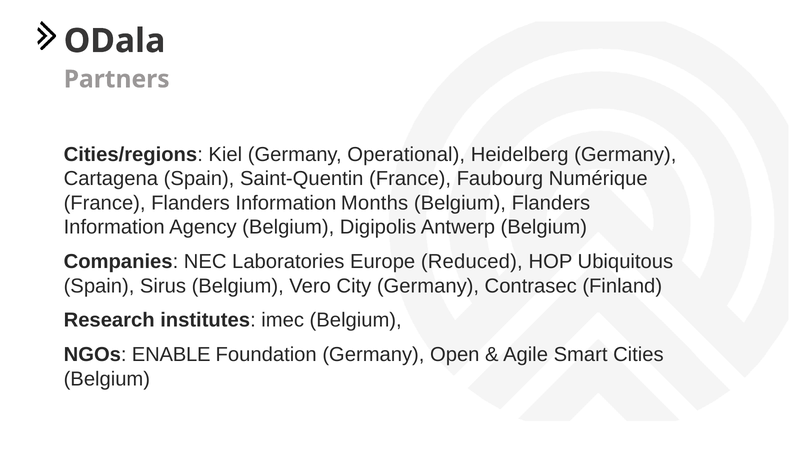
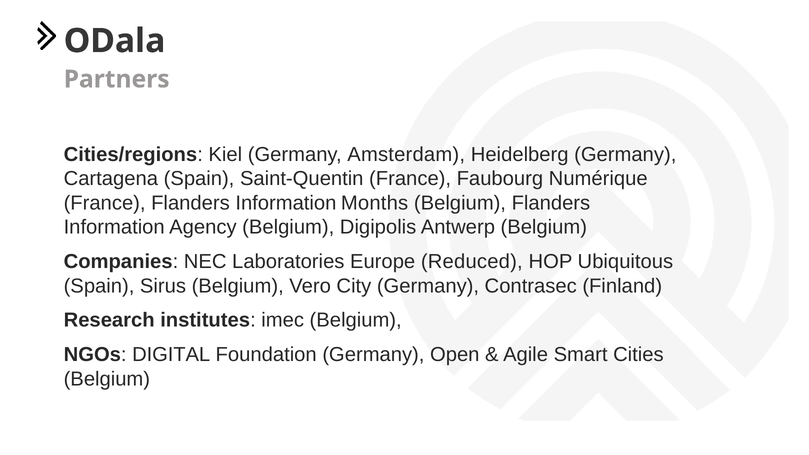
Operational: Operational -> Amsterdam
ENABLE: ENABLE -> DIGITAL
